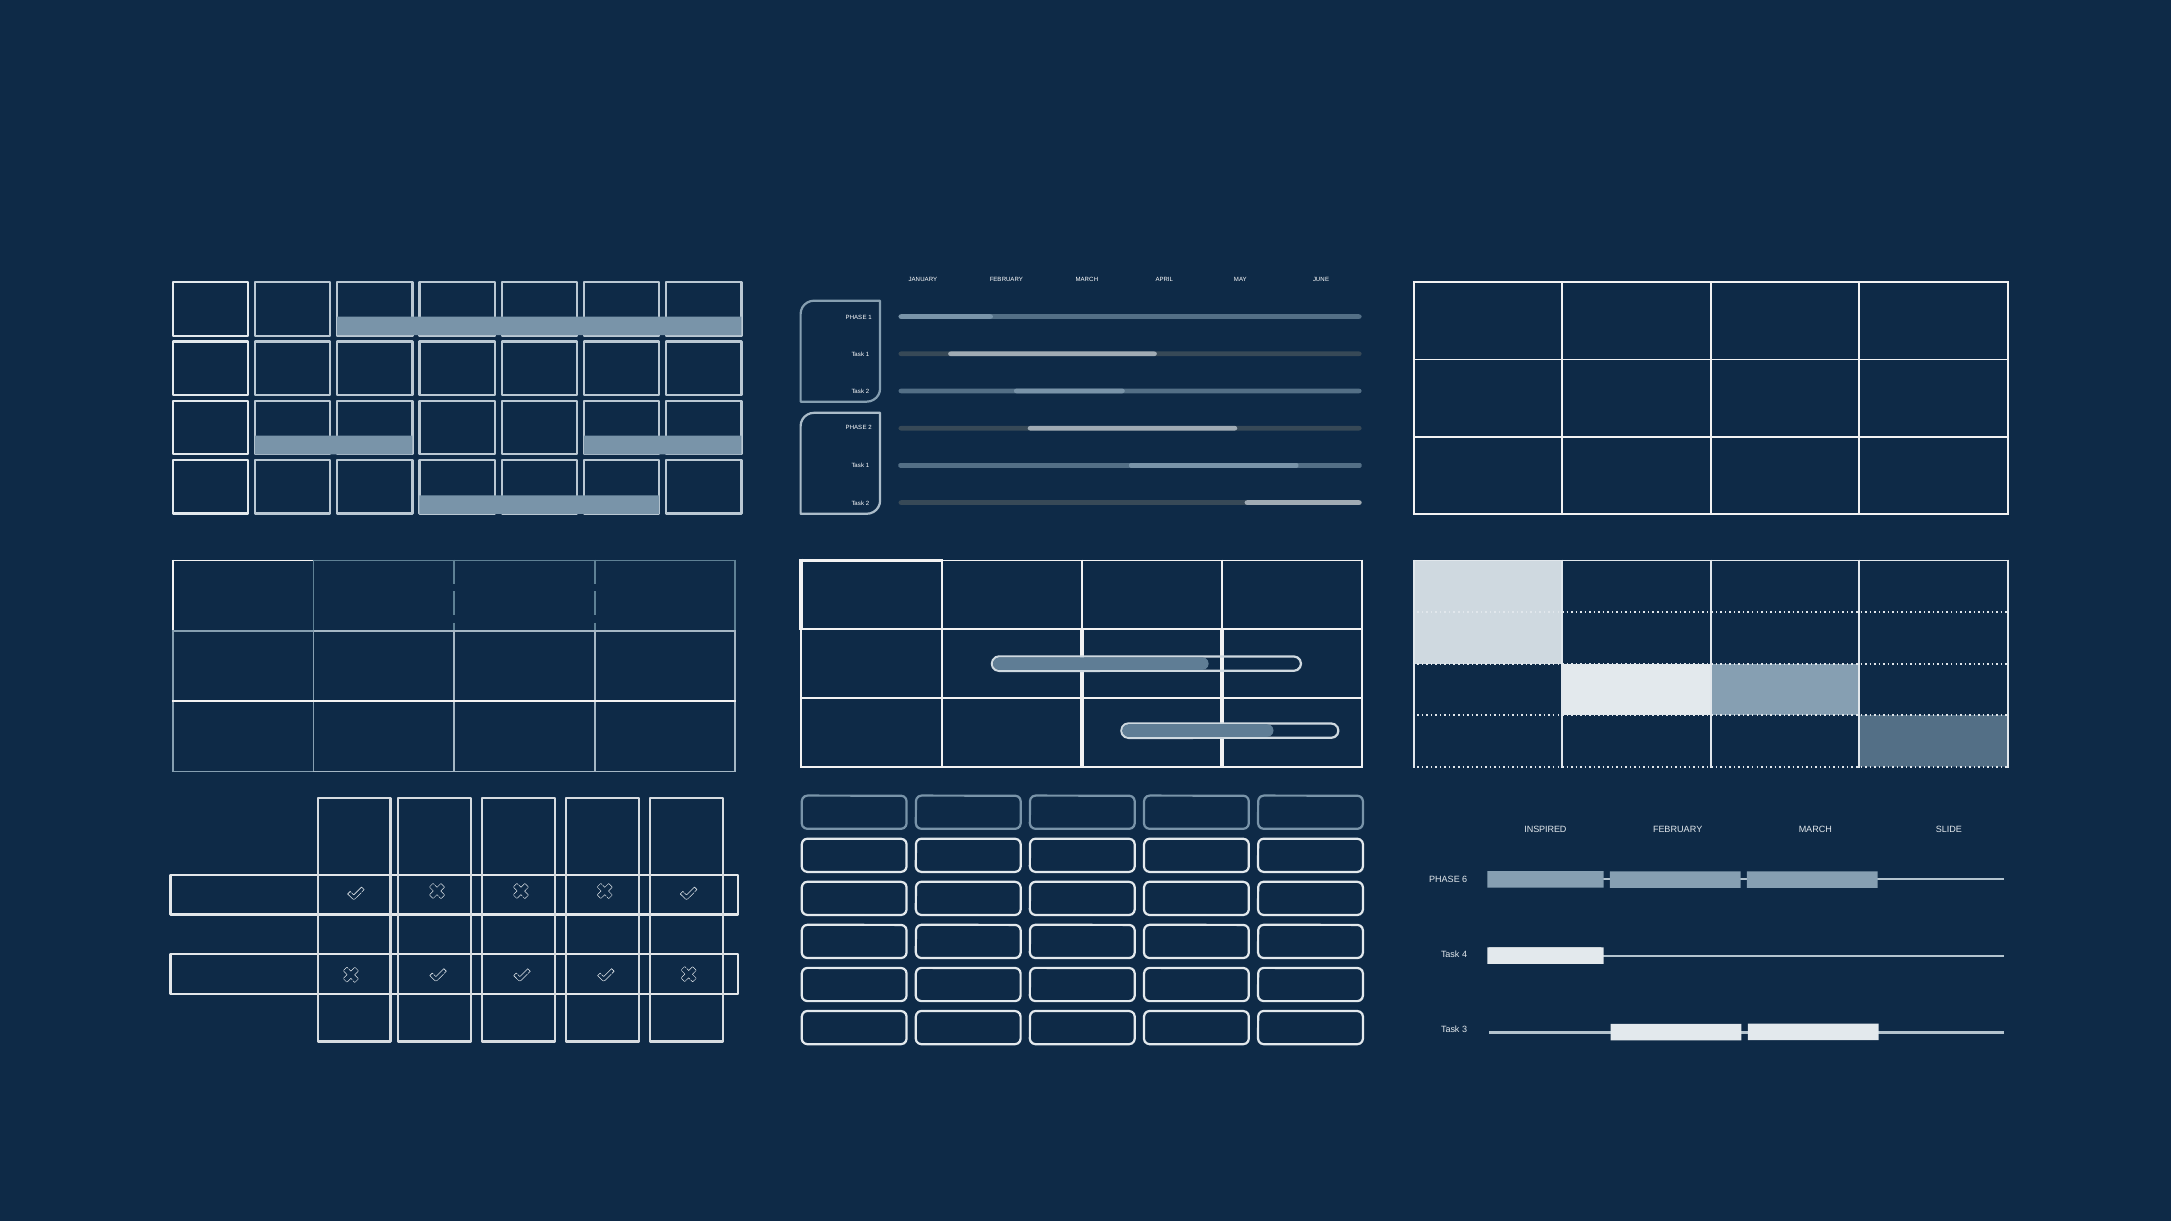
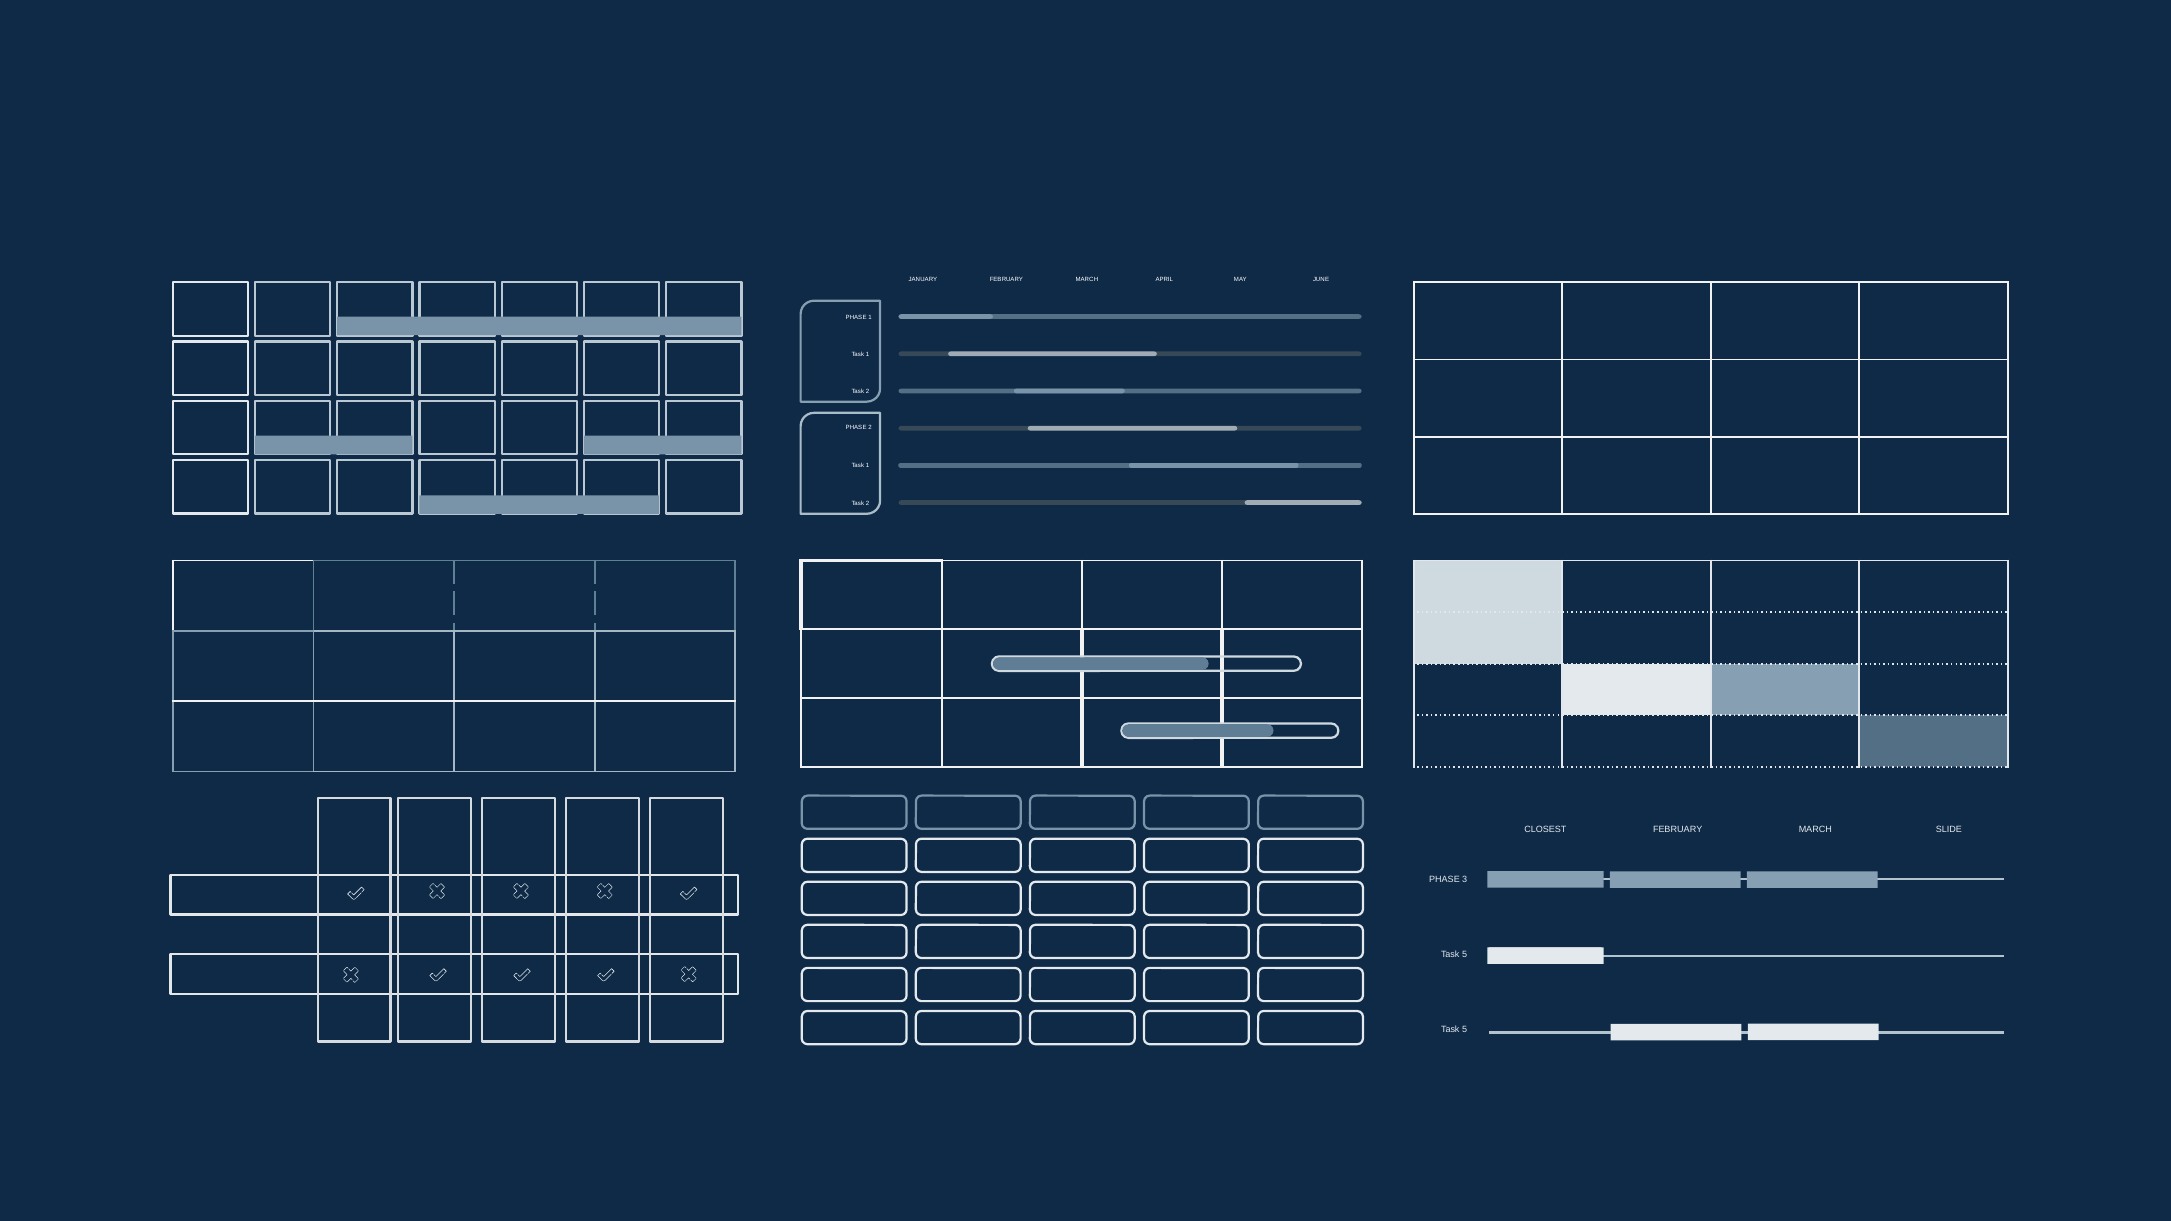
INSPIRED: INSPIRED -> CLOSEST
6: 6 -> 3
4 at (1465, 955): 4 -> 5
3 at (1465, 1030): 3 -> 5
